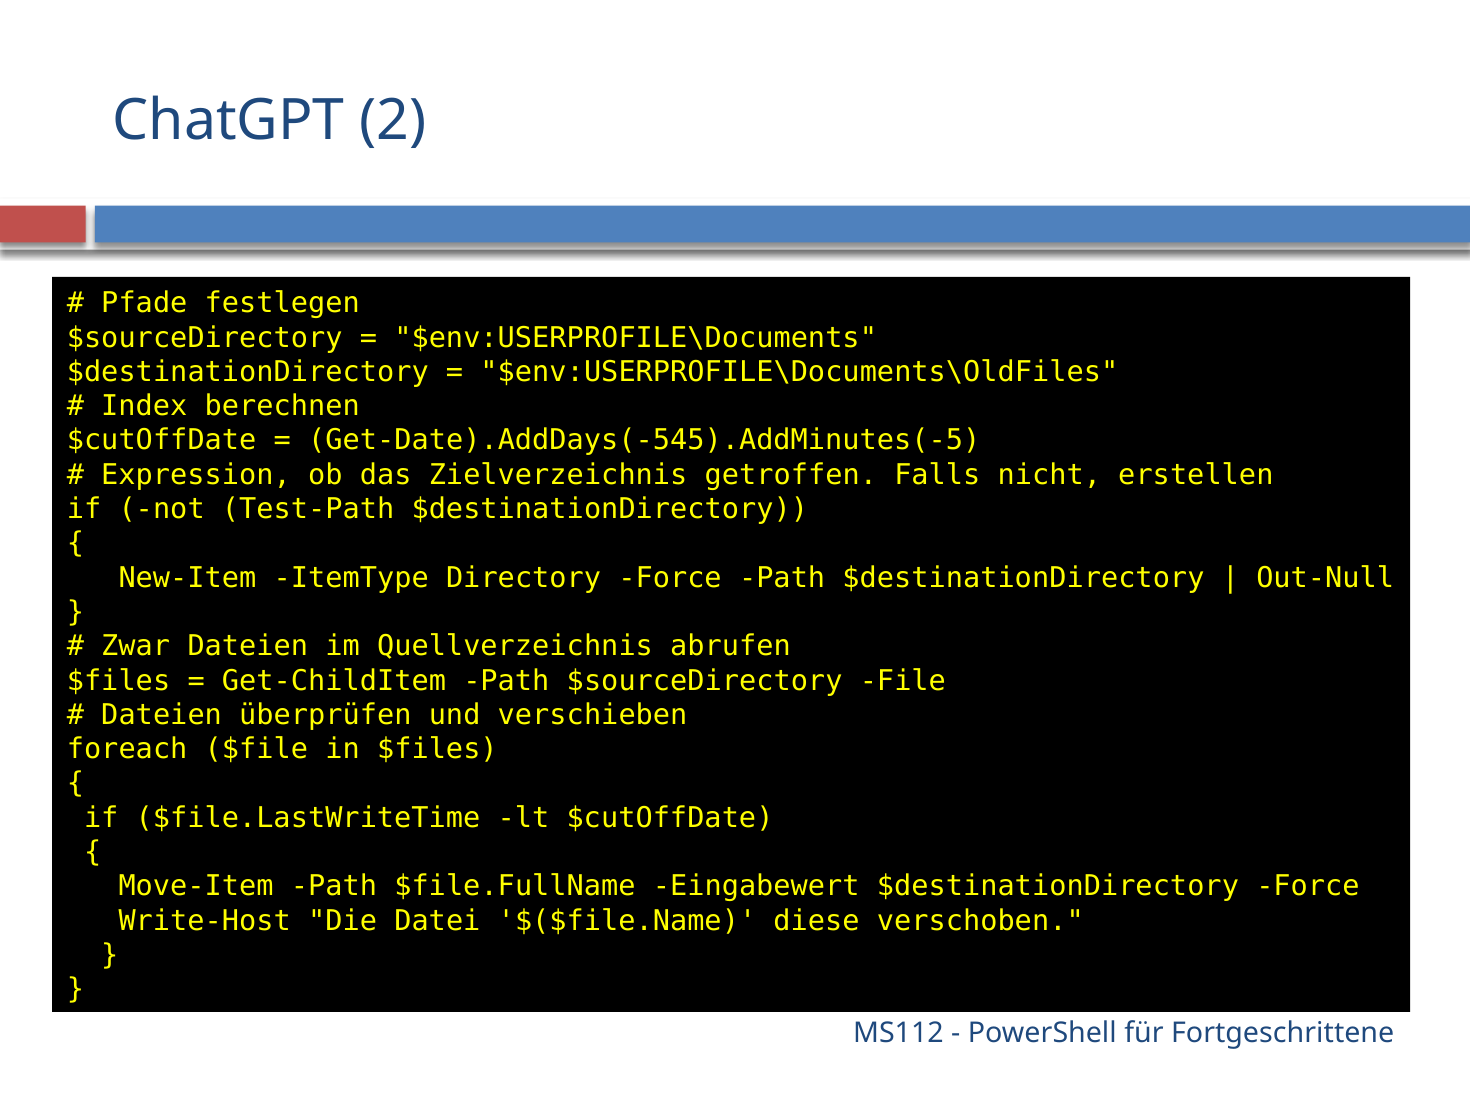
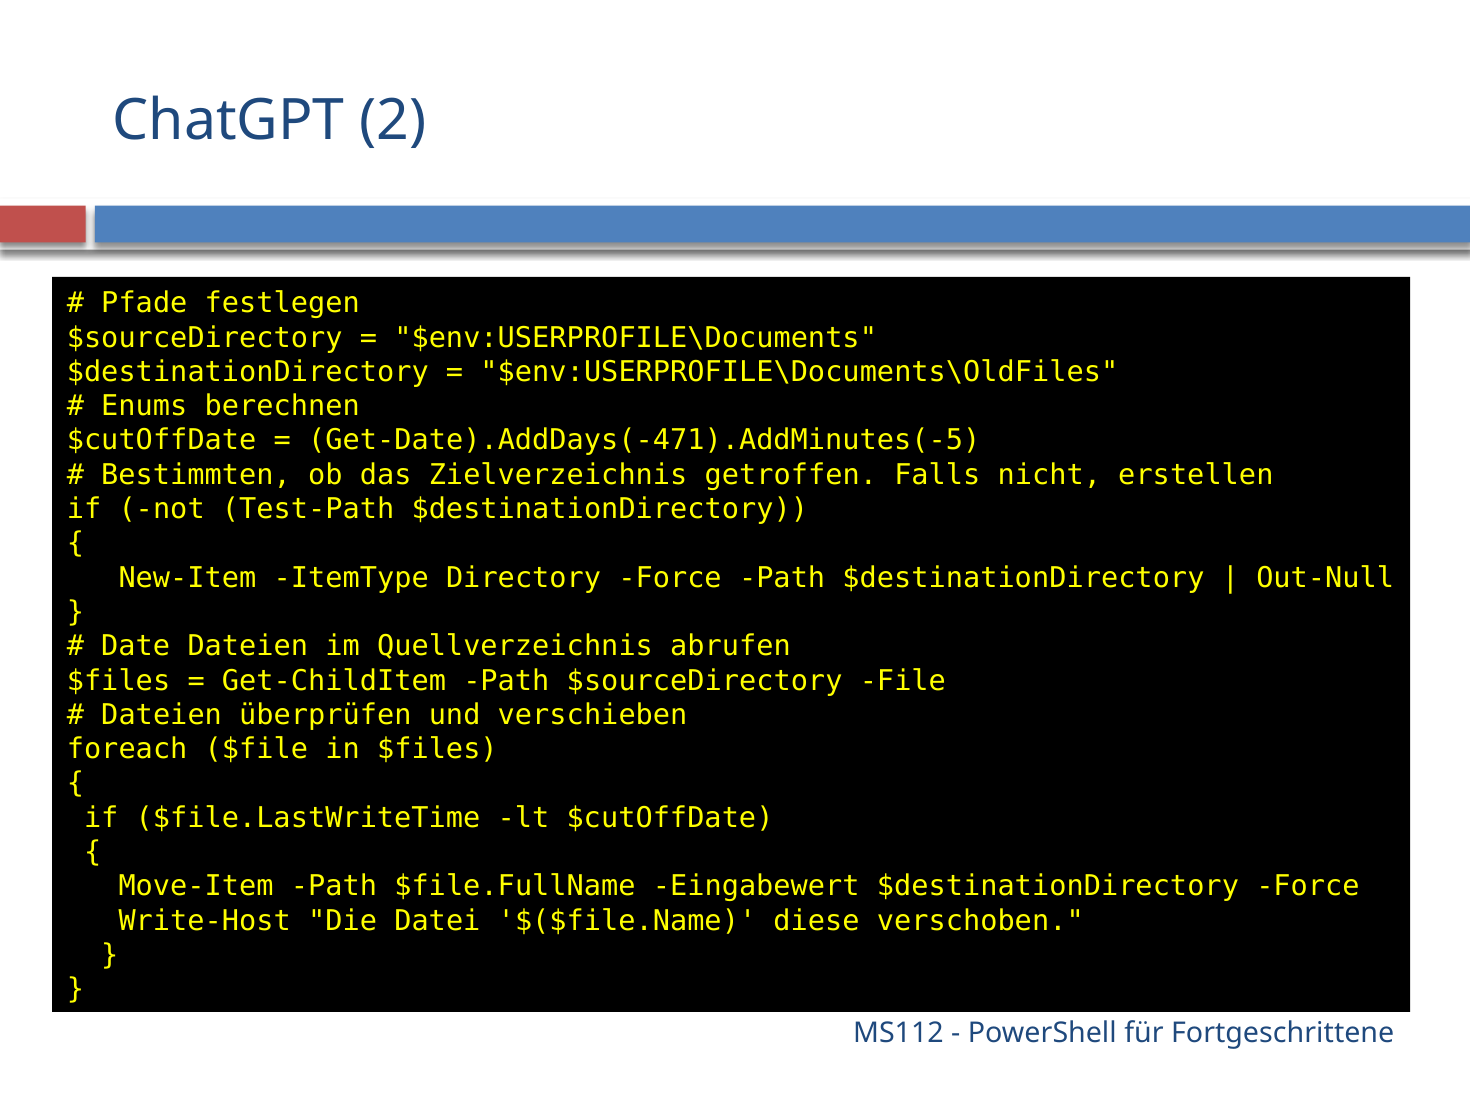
Index: Index -> Enums
Get-Date).AddDays(-545).AddMinutes(-5: Get-Date).AddDays(-545).AddMinutes(-5 -> Get-Date).AddDays(-471).AddMinutes(-5
Expression: Expression -> Bestimmten
Zwar: Zwar -> Date
